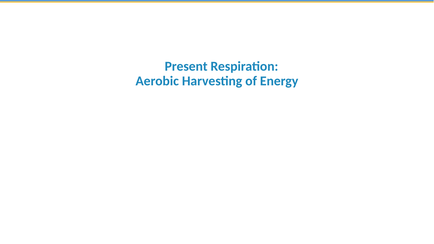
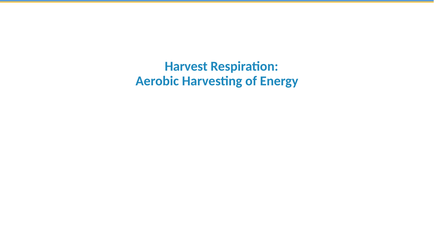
Present: Present -> Harvest
